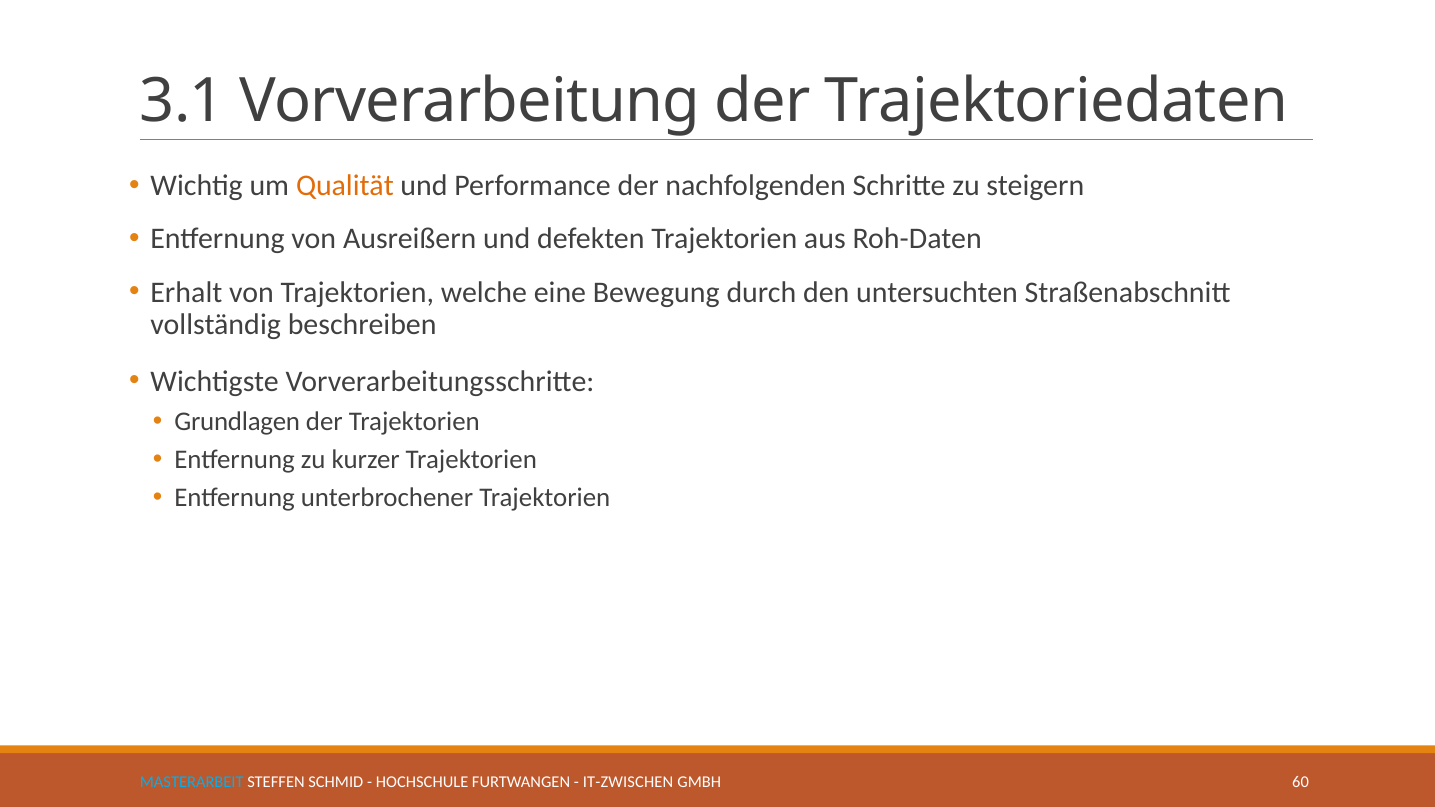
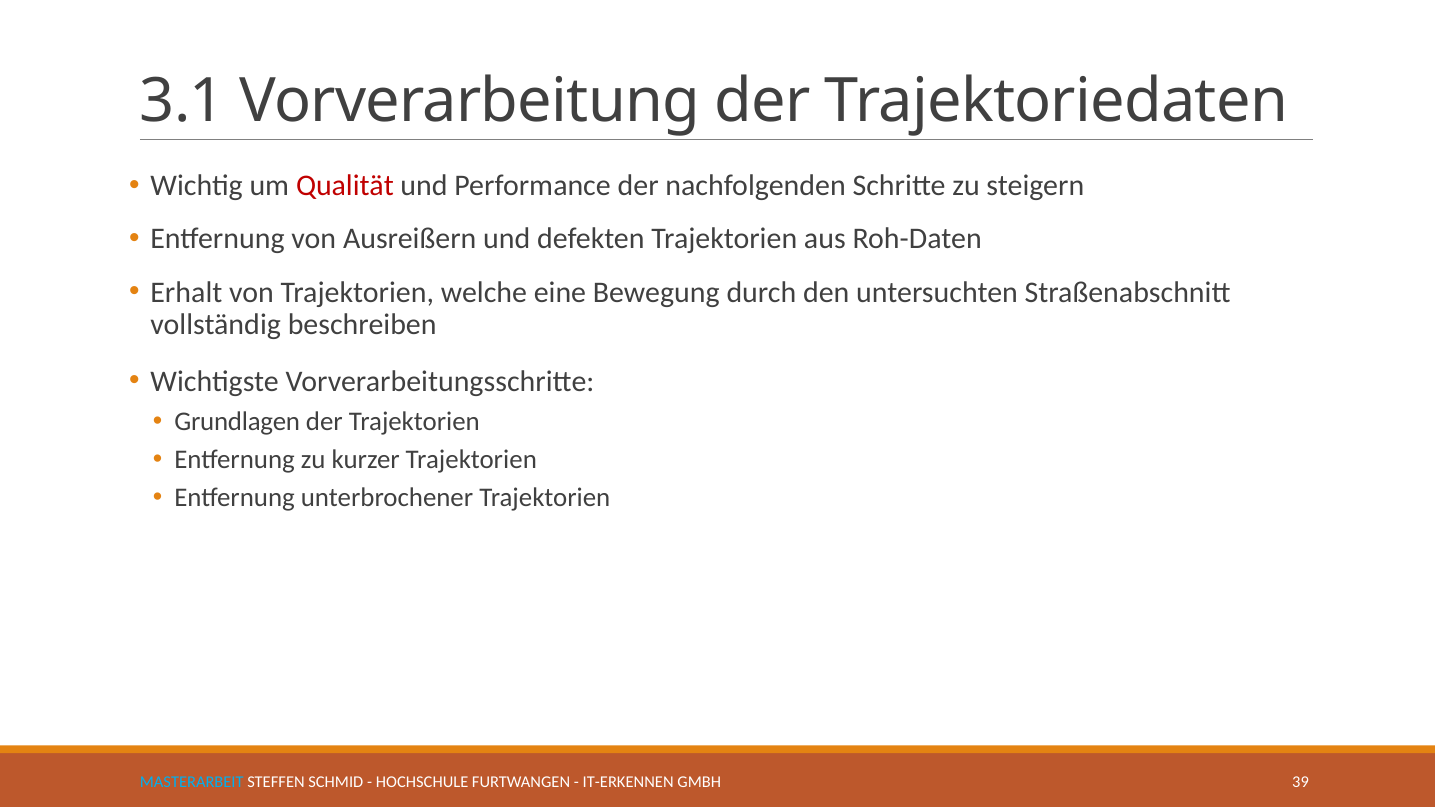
Qualität colour: orange -> red
IT-ZWISCHEN: IT-ZWISCHEN -> IT-ERKENNEN
60: 60 -> 39
